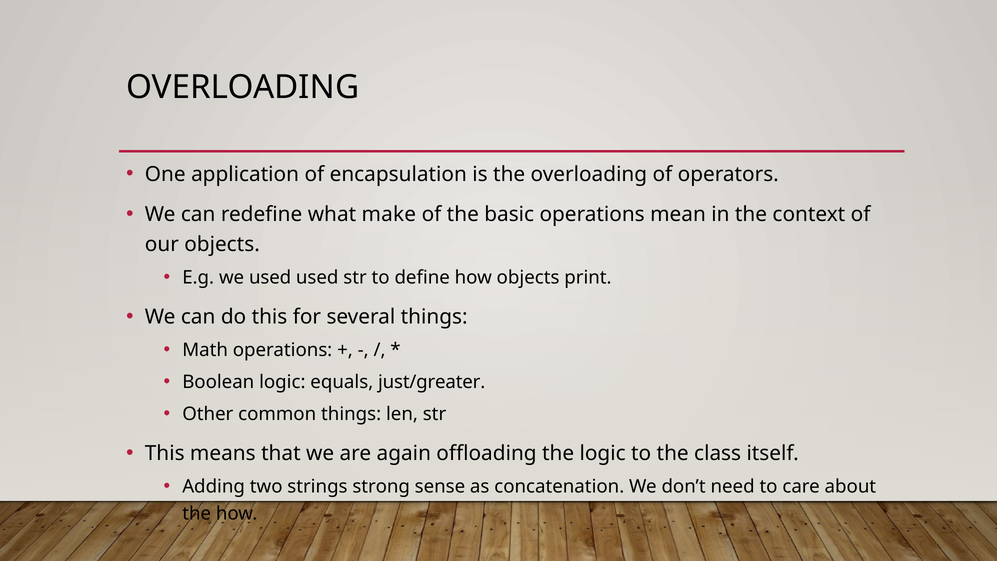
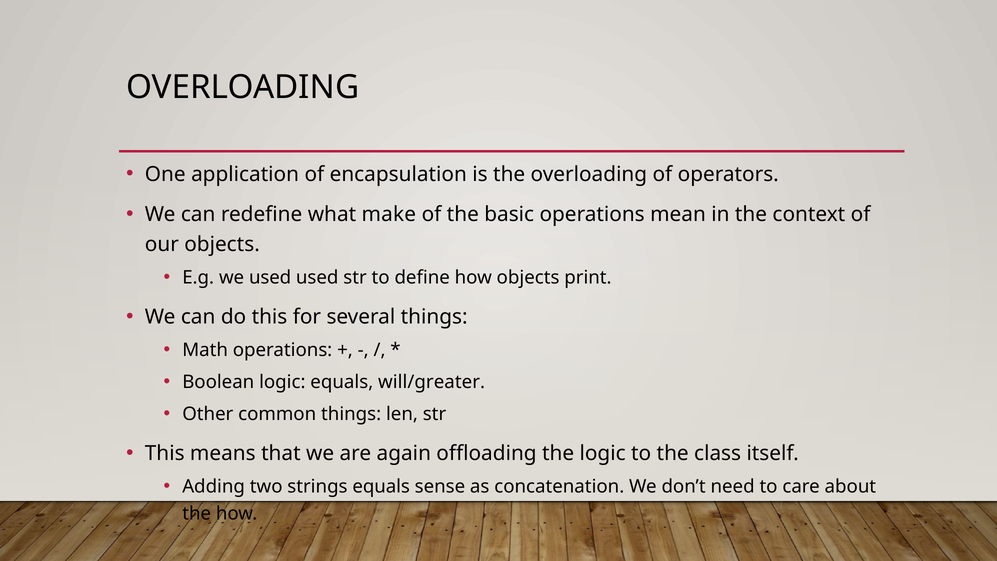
just/greater: just/greater -> will/greater
strings strong: strong -> equals
